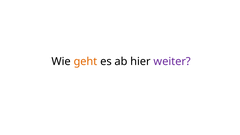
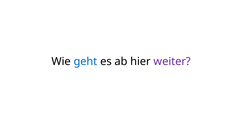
geht colour: orange -> blue
